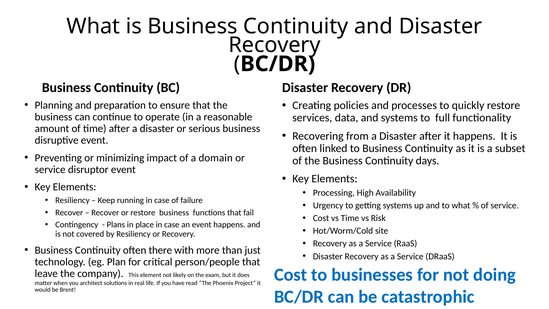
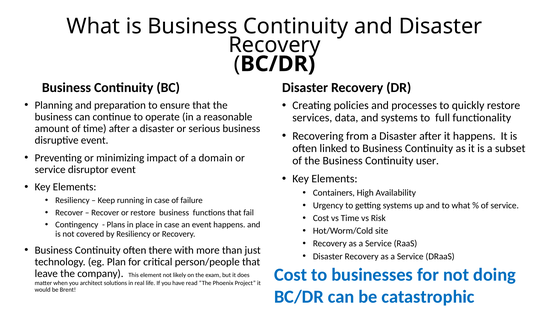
days: days -> user
Processing: Processing -> Containers
